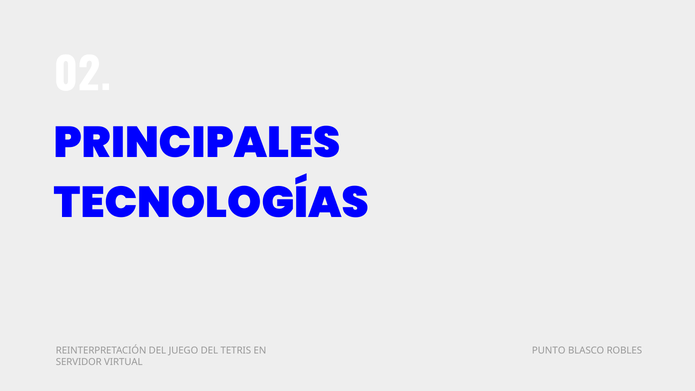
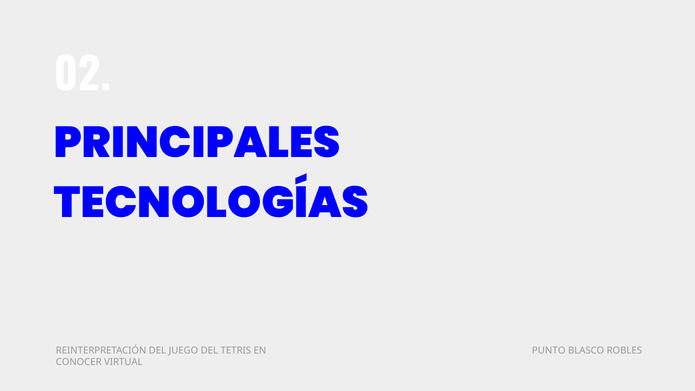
SERVIDOR: SERVIDOR -> CONOCER
